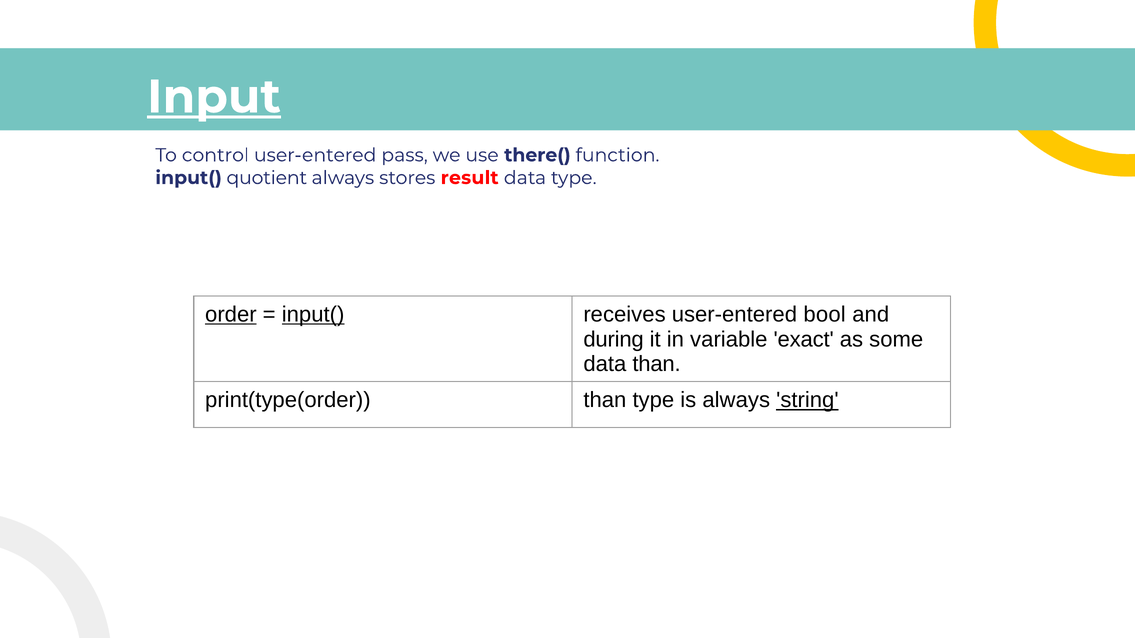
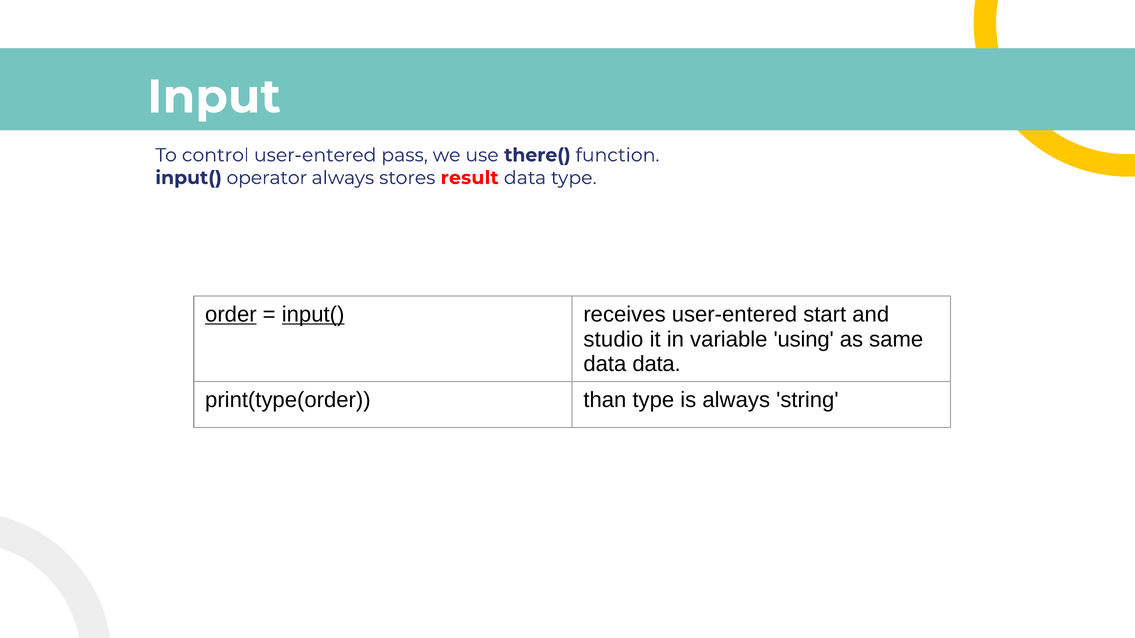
Input underline: present -> none
quotient: quotient -> operator
bool: bool -> start
during: during -> studio
exact: exact -> using
some: some -> same
data than: than -> data
string underline: present -> none
